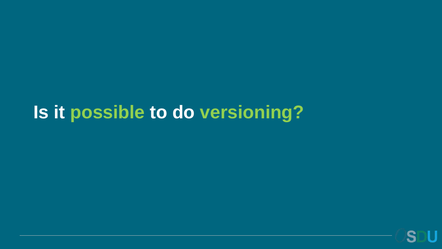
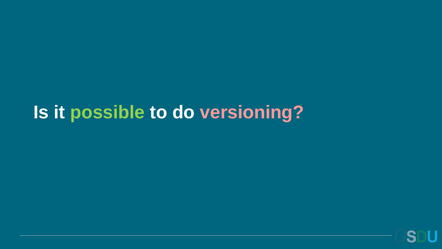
versioning colour: light green -> pink
